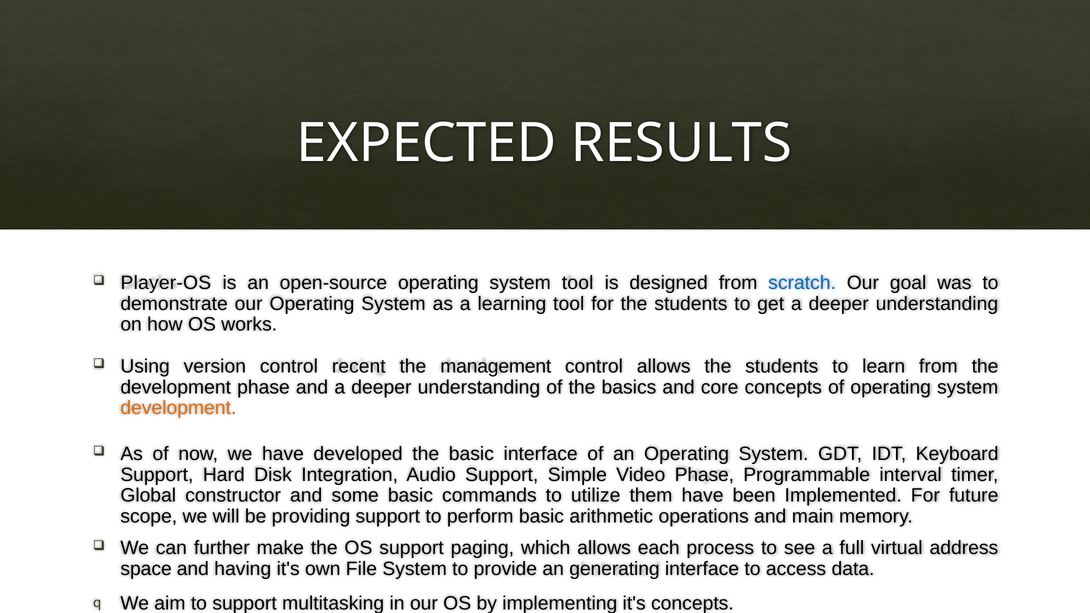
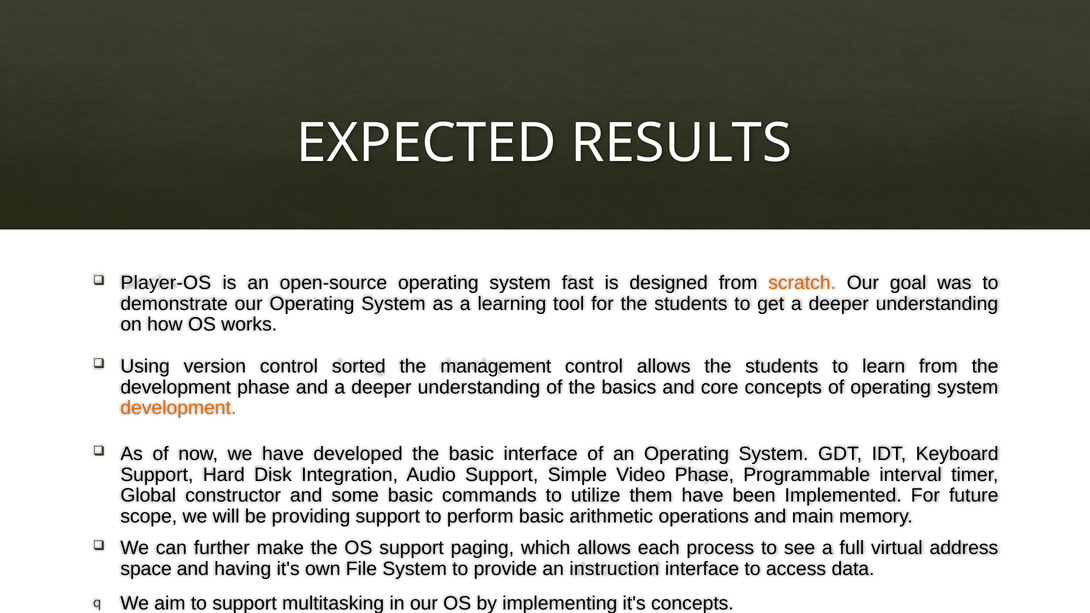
system tool: tool -> fast
scratch colour: blue -> orange
recent: recent -> sorted
generating: generating -> instruction
